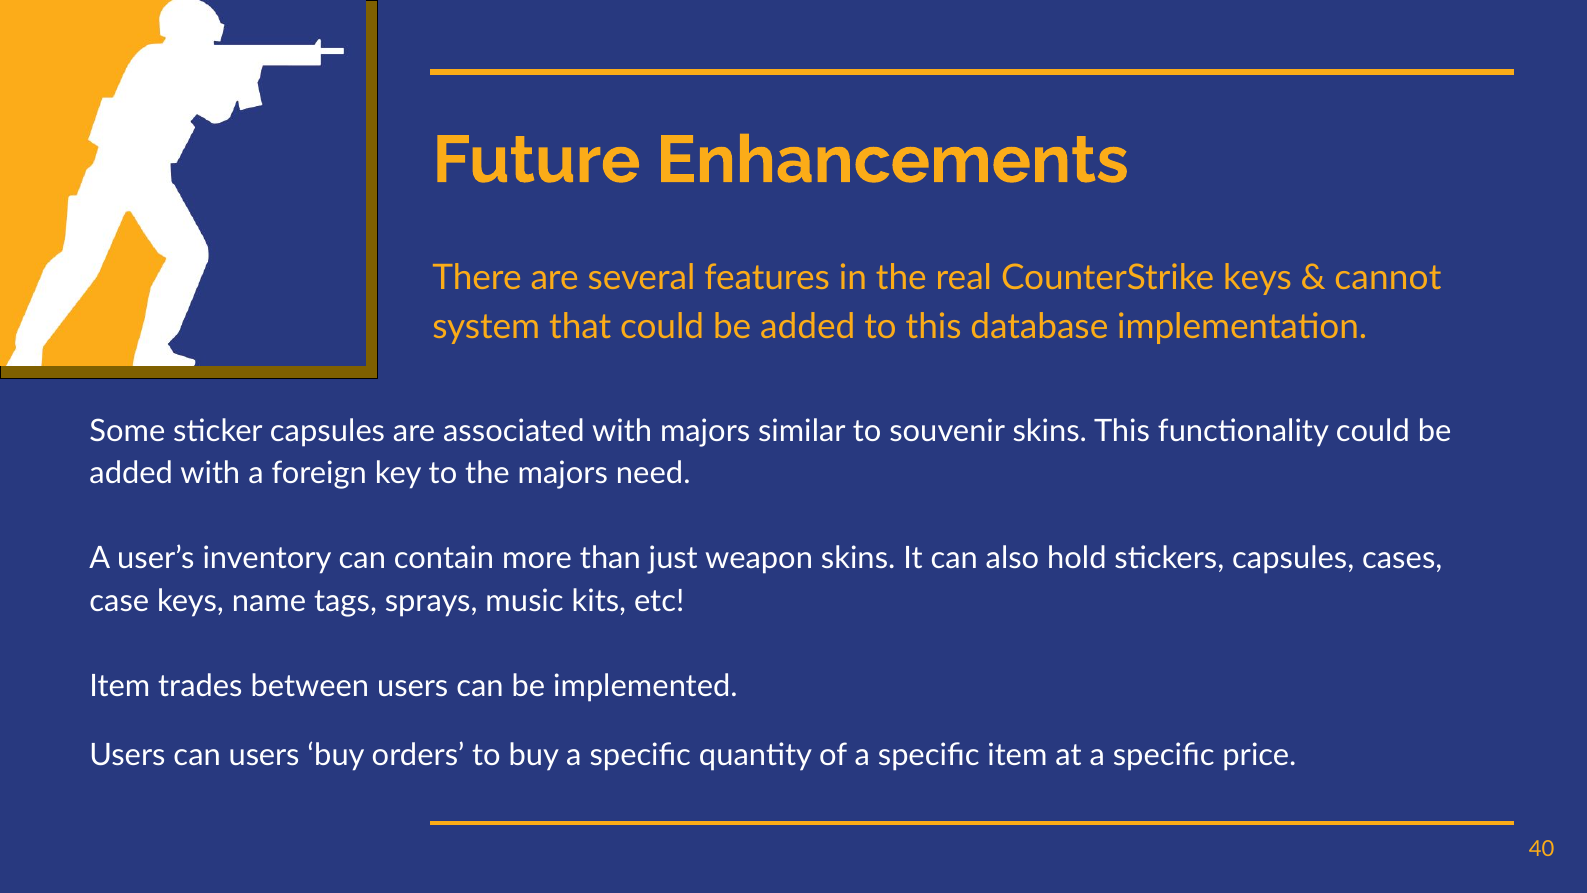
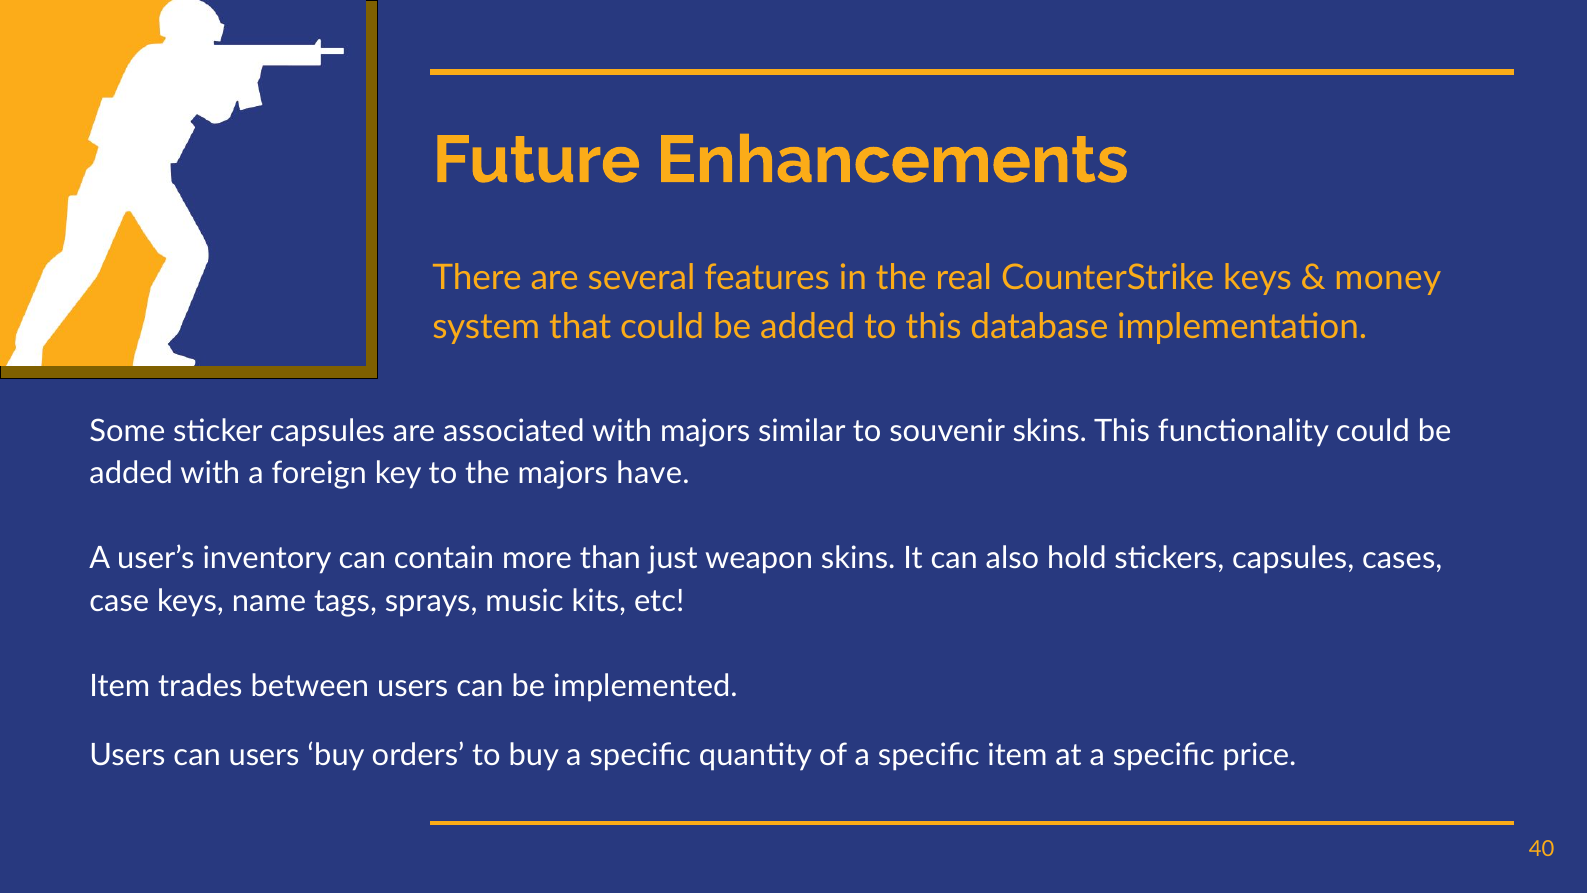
cannot: cannot -> money
need: need -> have
